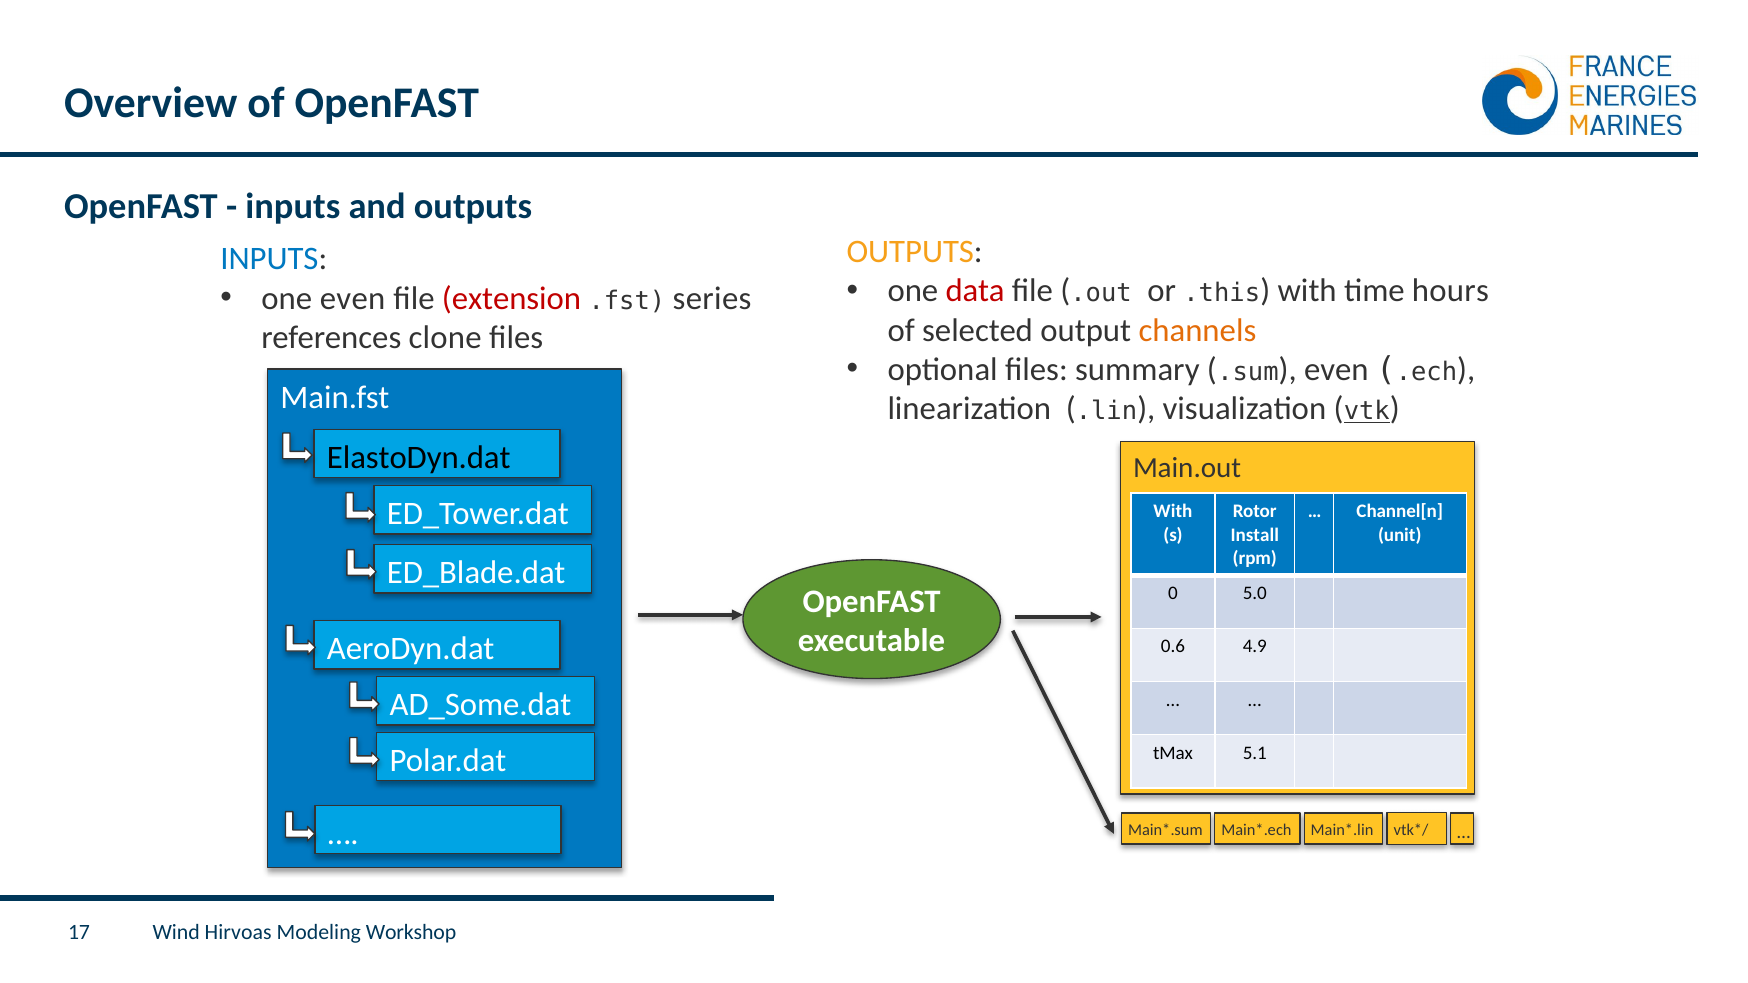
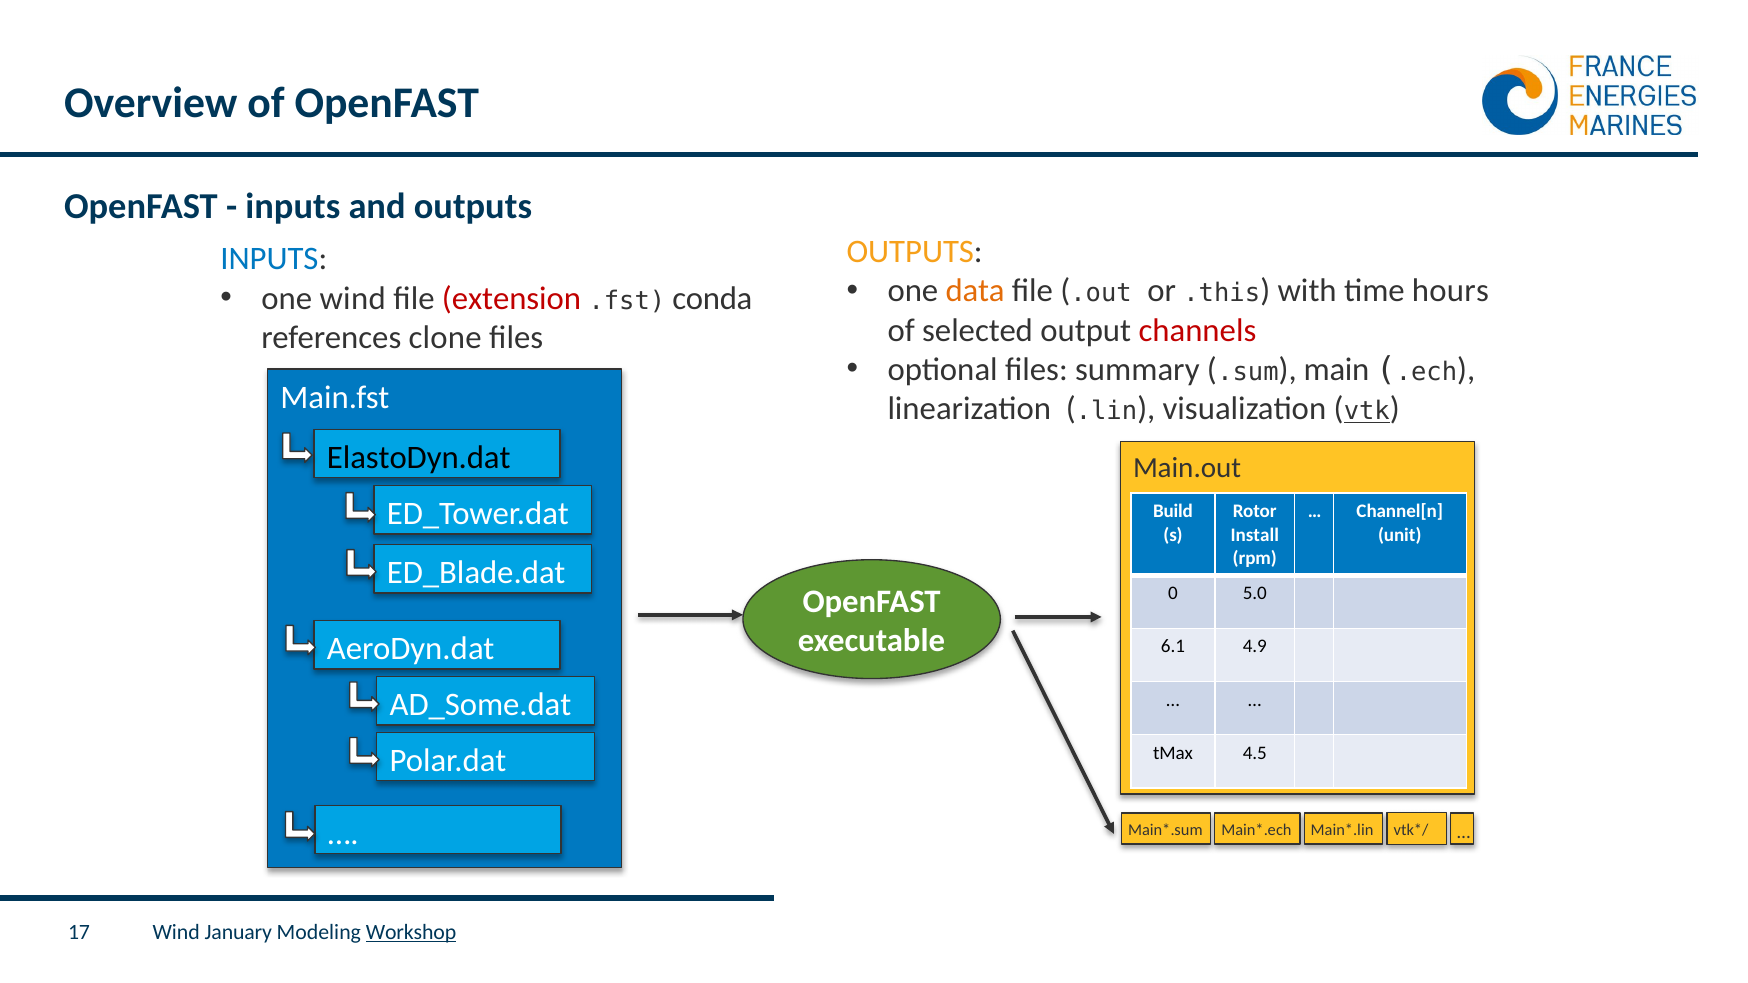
data colour: red -> orange
one even: even -> wind
series: series -> conda
channels colour: orange -> red
even at (1336, 370): even -> main
With at (1173, 512): With -> Build
0.6: 0.6 -> 6.1
5.1: 5.1 -> 4.5
Hirvoas: Hirvoas -> January
Workshop underline: none -> present
